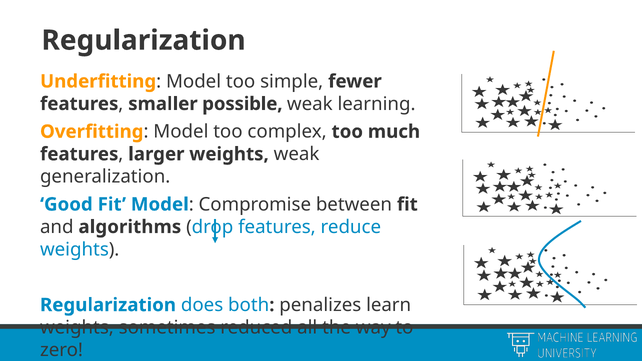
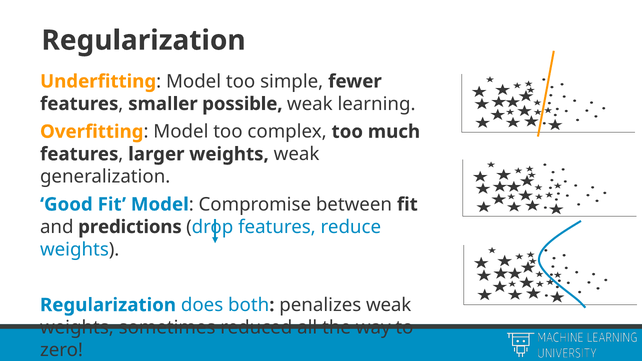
algorithms: algorithms -> predictions
penalizes learn: learn -> weak
